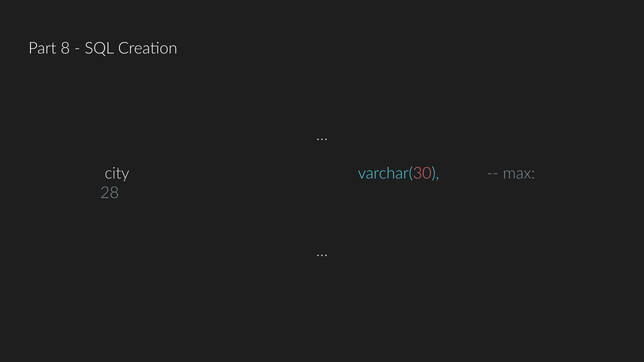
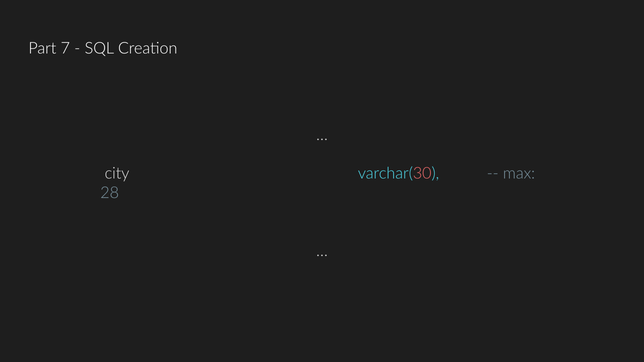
8: 8 -> 7
